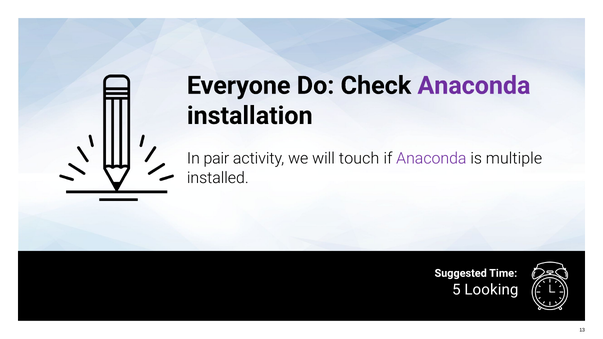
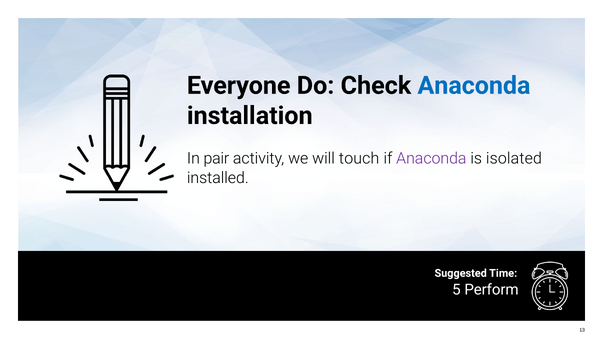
Anaconda at (474, 86) colour: purple -> blue
multiple: multiple -> isolated
Looking: Looking -> Perform
